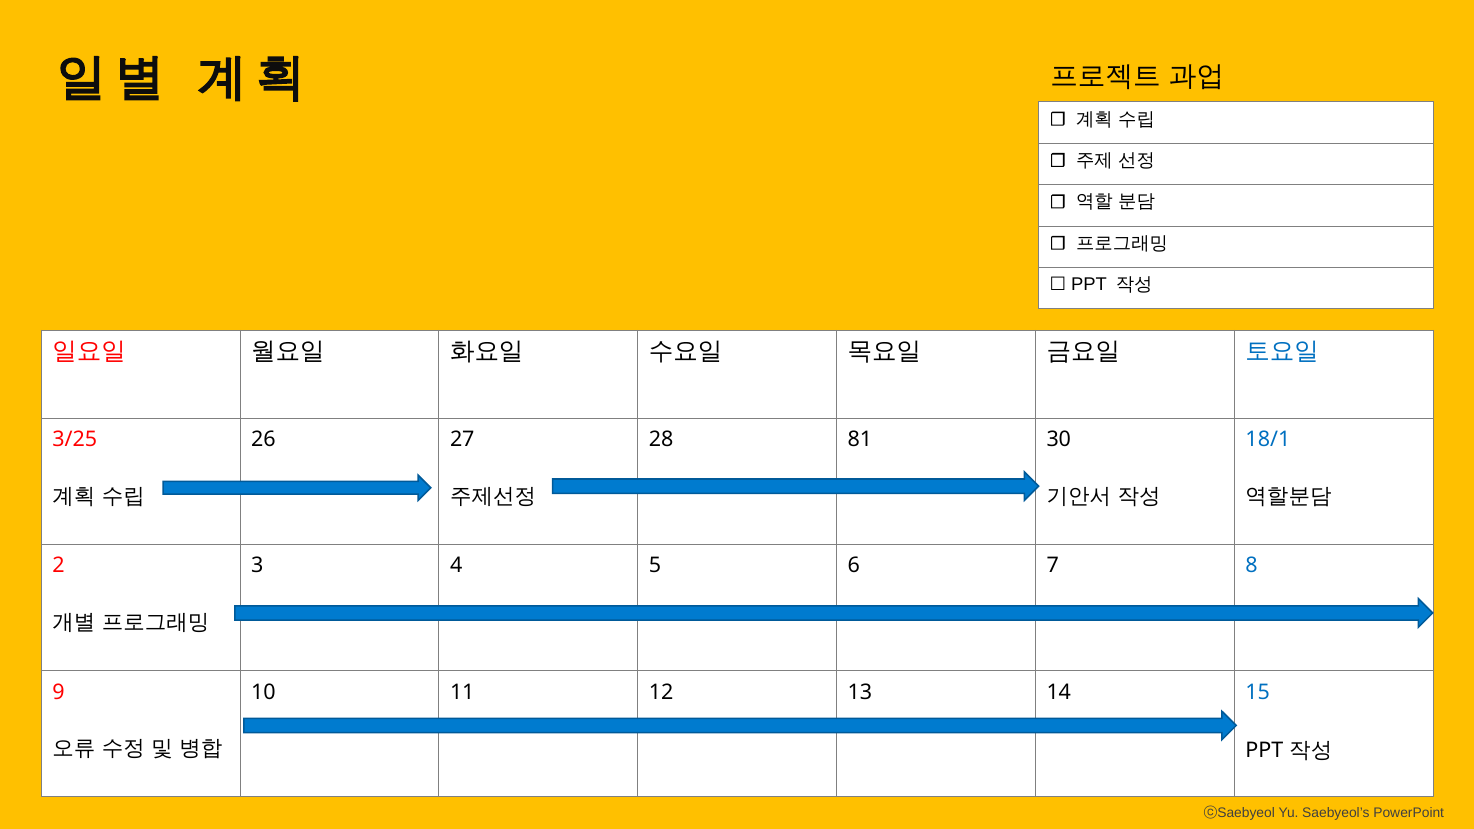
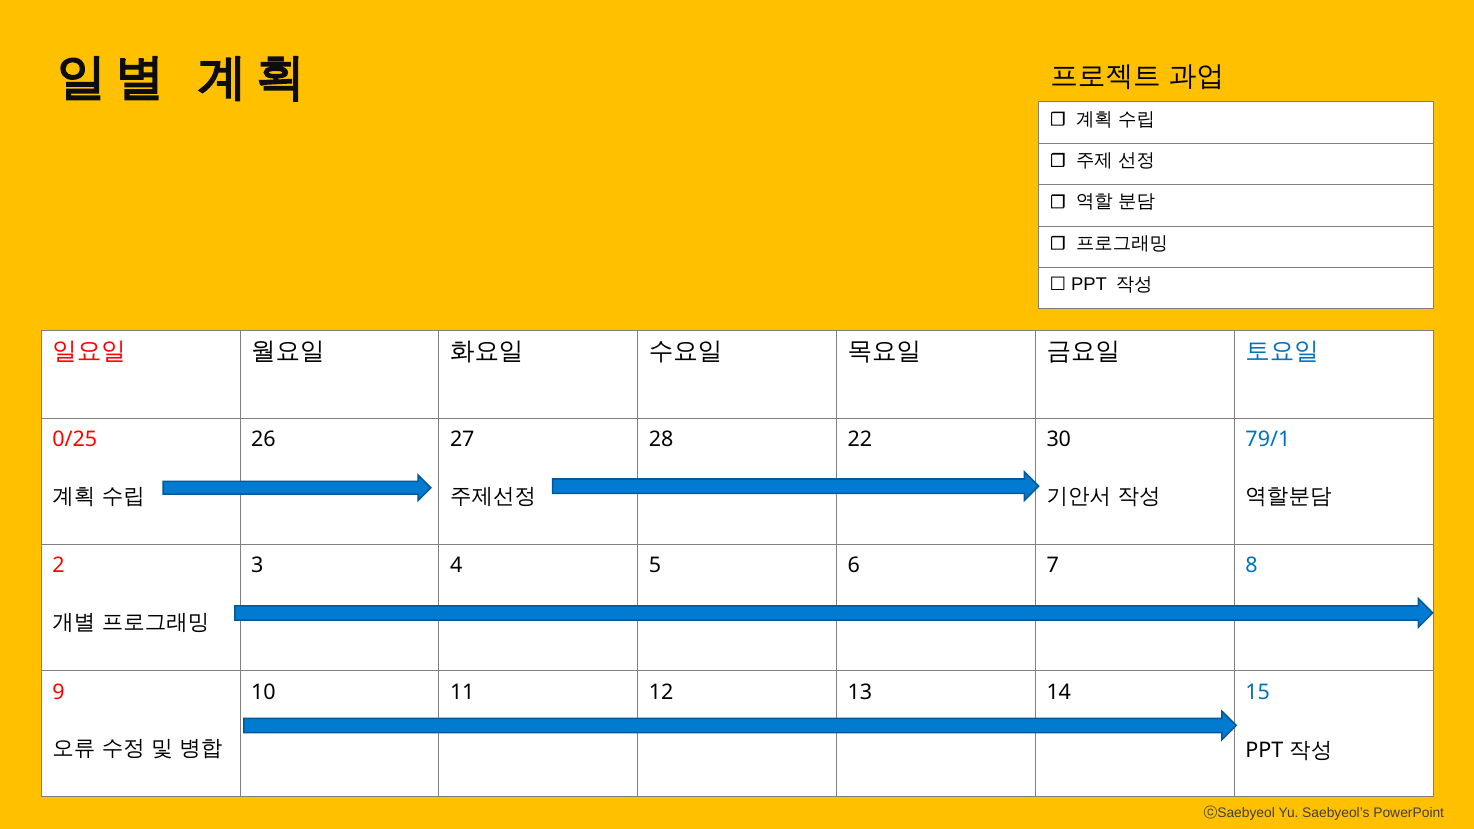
3/25: 3/25 -> 0/25
81: 81 -> 22
18/1: 18/1 -> 79/1
